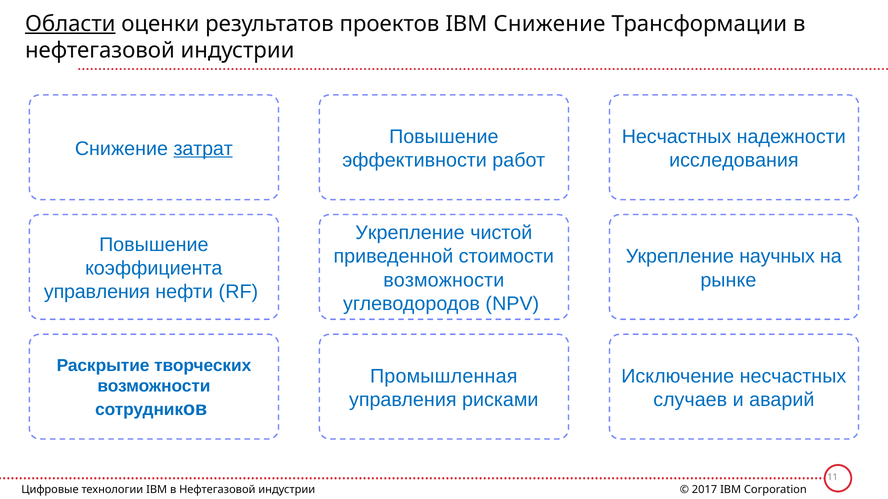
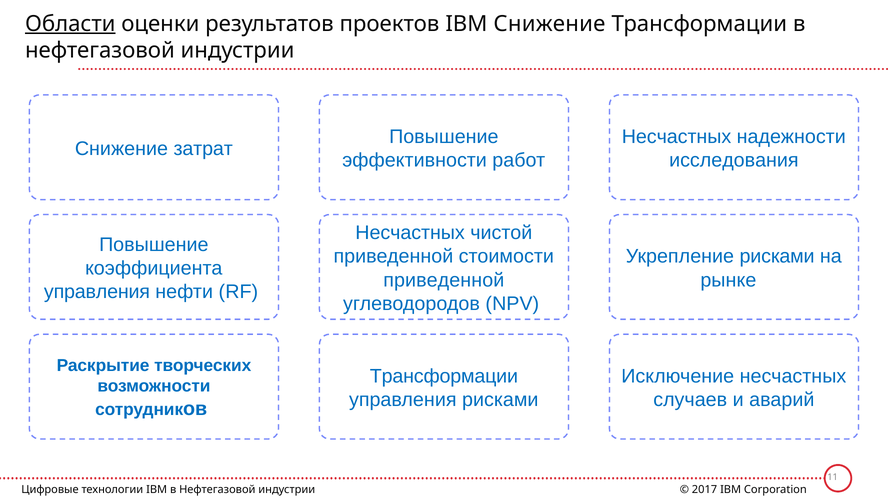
затрат underline: present -> none
Укрепление at (410, 233): Укрепление -> Несчастных
Укрепление научных: научных -> рисками
возможности at (444, 280): возможности -> приведенной
Промышленная at (444, 377): Промышленная -> Трансформации
